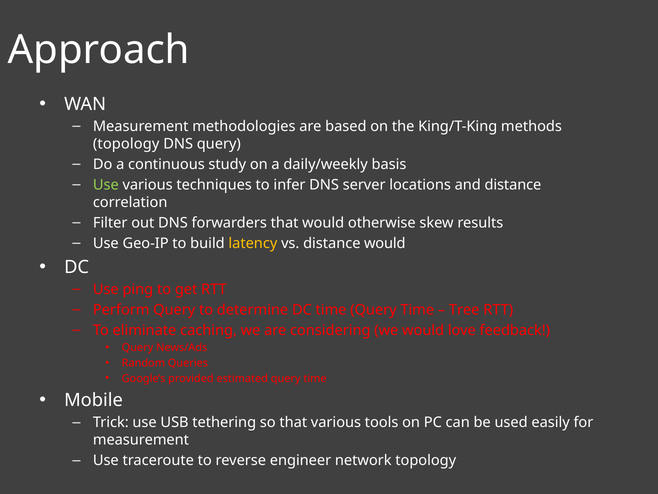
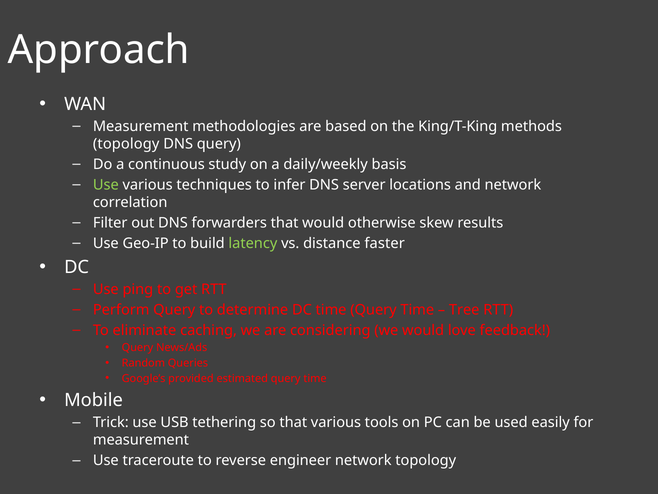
and distance: distance -> network
latency colour: yellow -> light green
distance would: would -> faster
